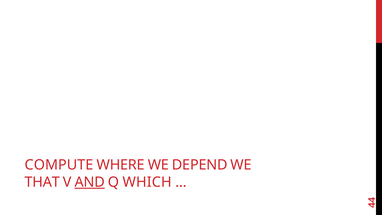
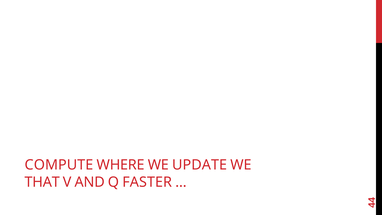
DEPEND: DEPEND -> UPDATE
AND underline: present -> none
WHICH: WHICH -> FASTER
